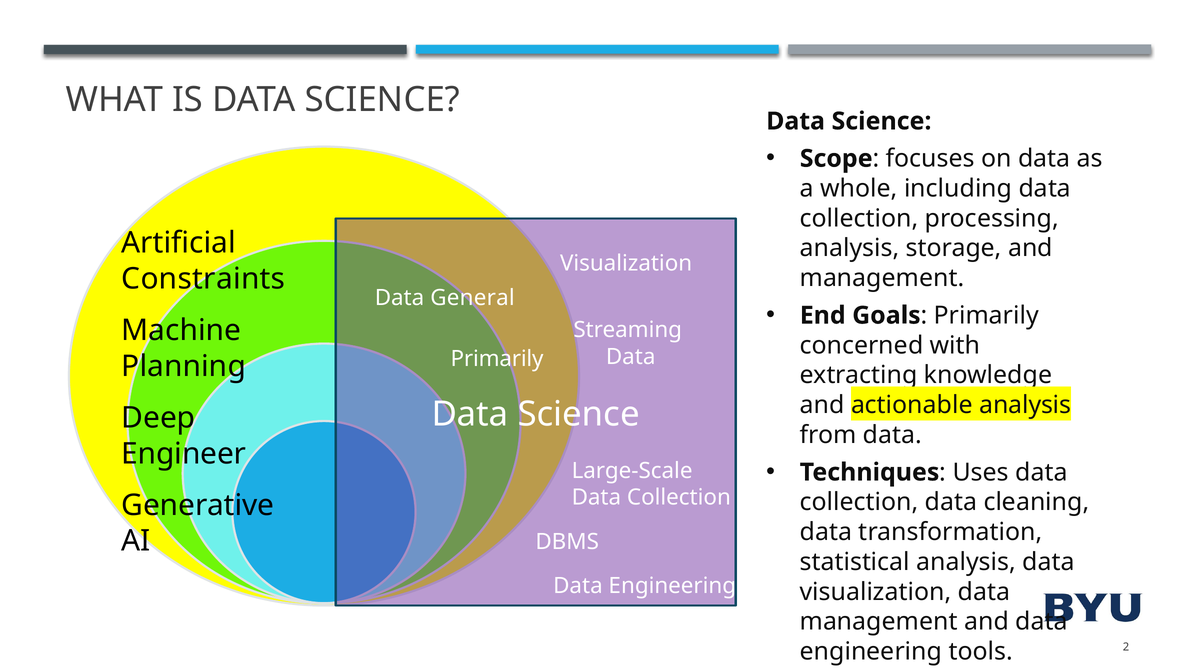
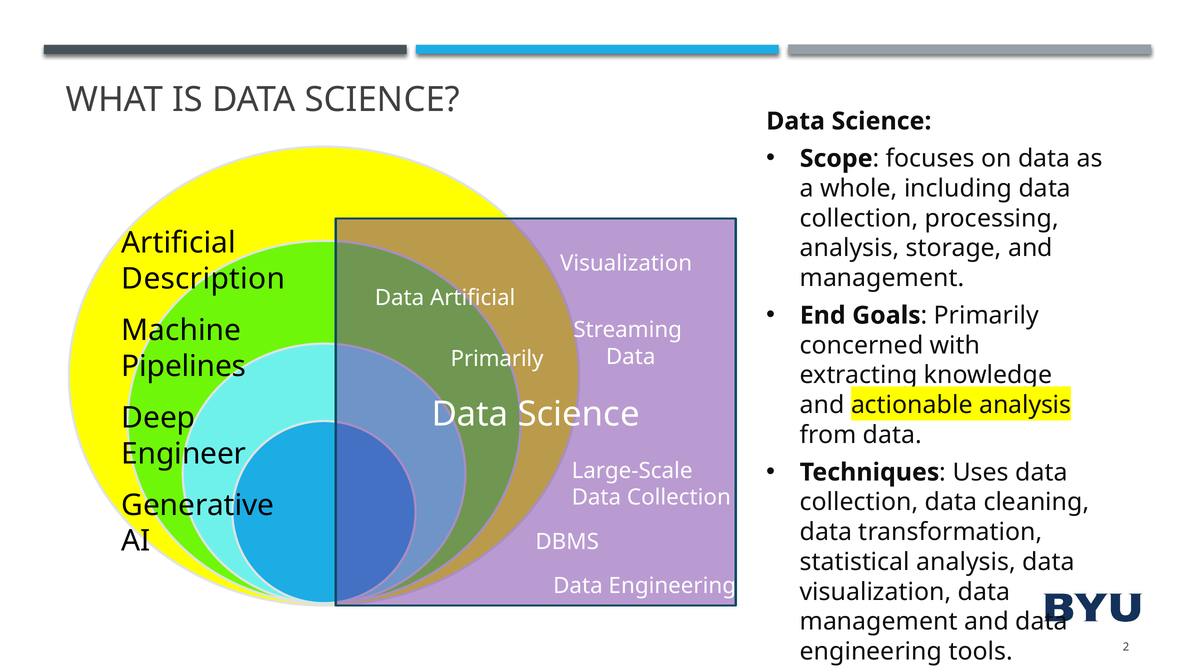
Constraints: Constraints -> Description
Data General: General -> Artificial
Planning: Planning -> Pipelines
